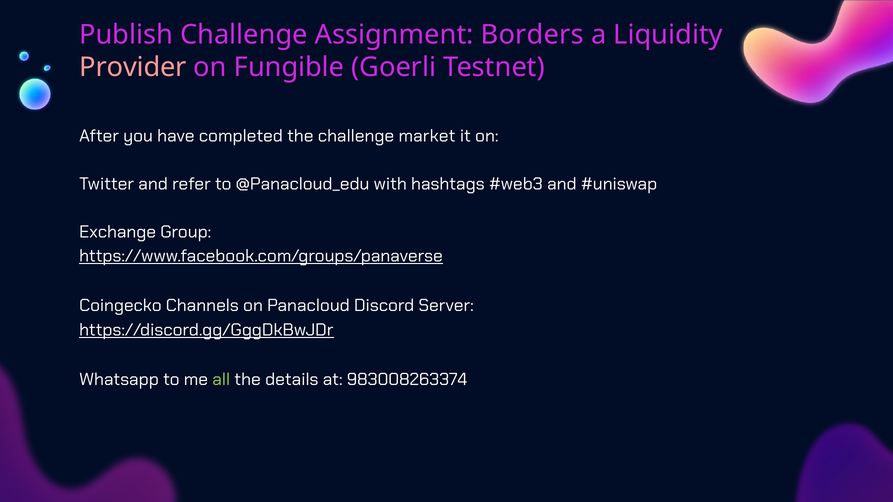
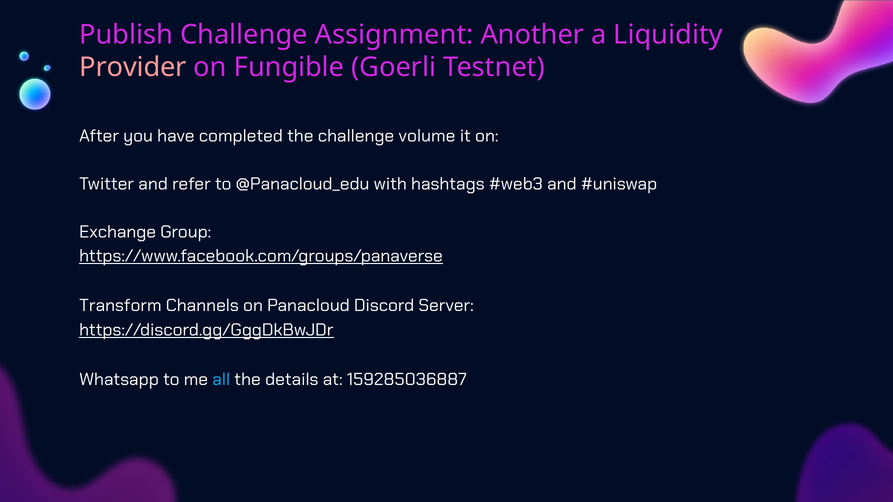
Borders: Borders -> Another
market: market -> volume
Coingecko: Coingecko -> Transform
all colour: light green -> light blue
983008263374: 983008263374 -> 159285036887
